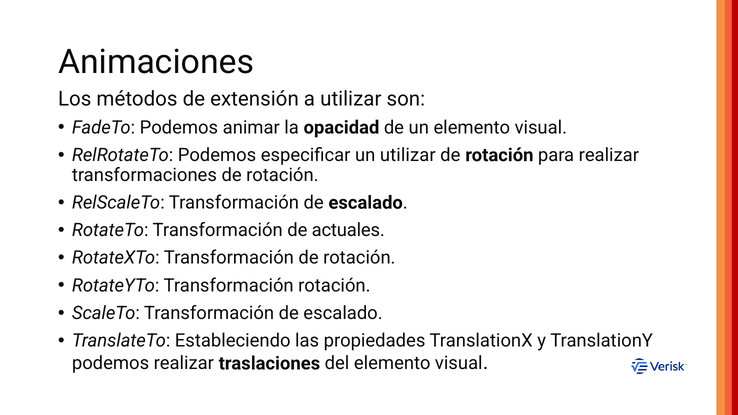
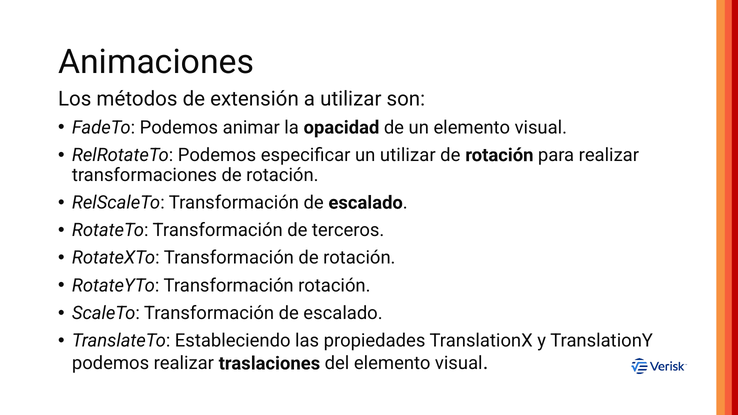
actuales: actuales -> terceros
